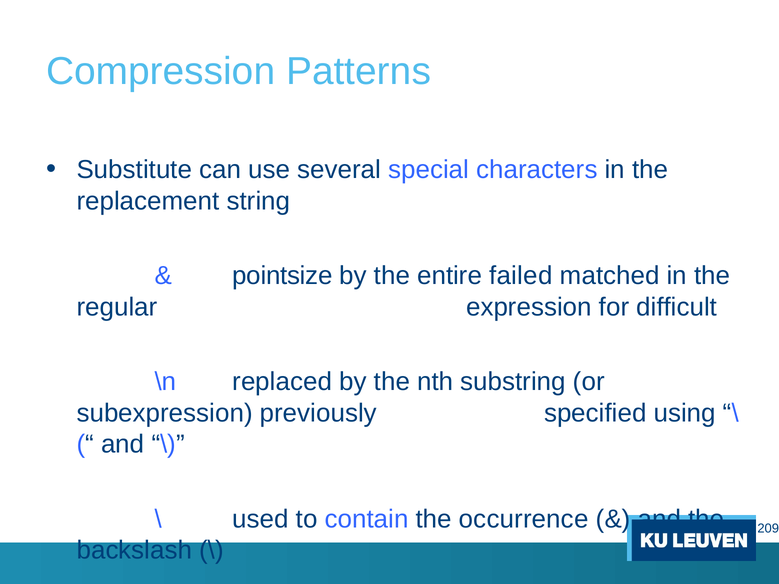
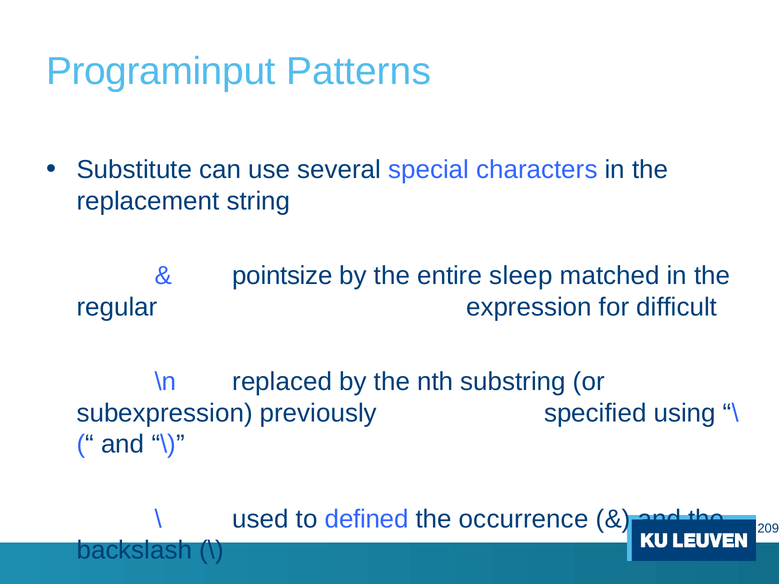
Compression: Compression -> Programinput
failed: failed -> sleep
contain: contain -> defined
